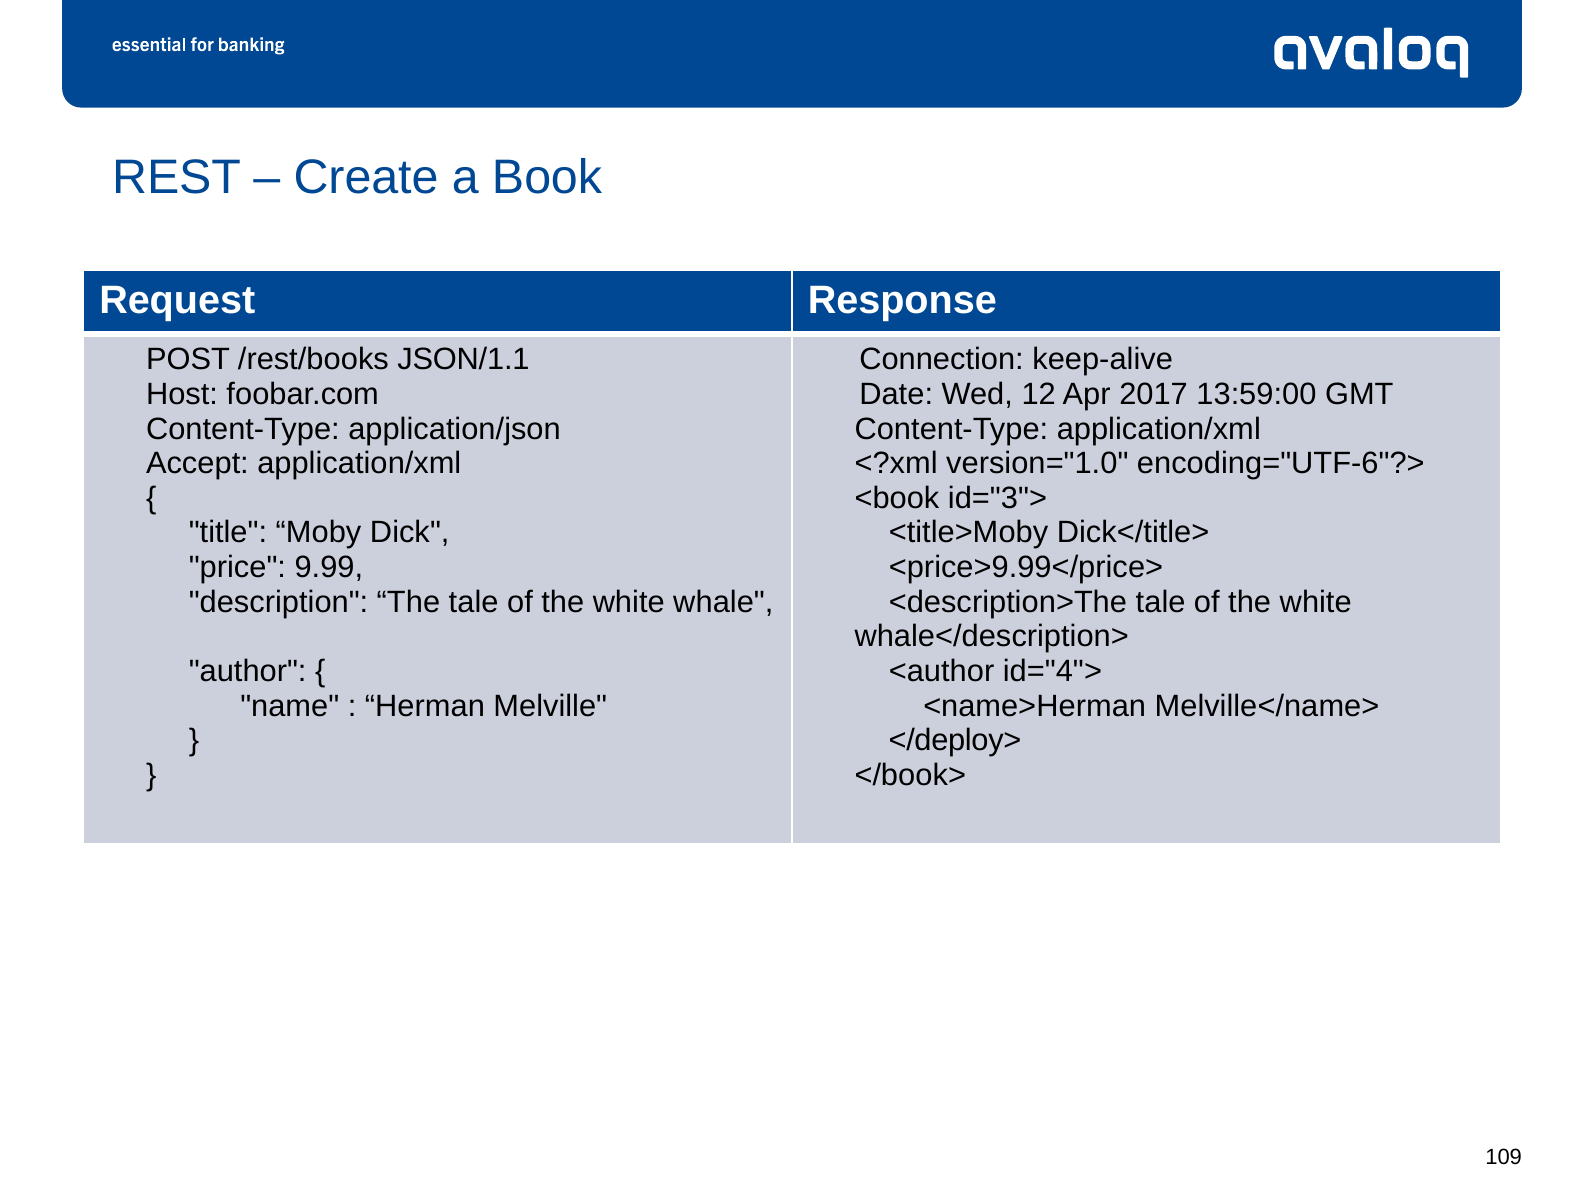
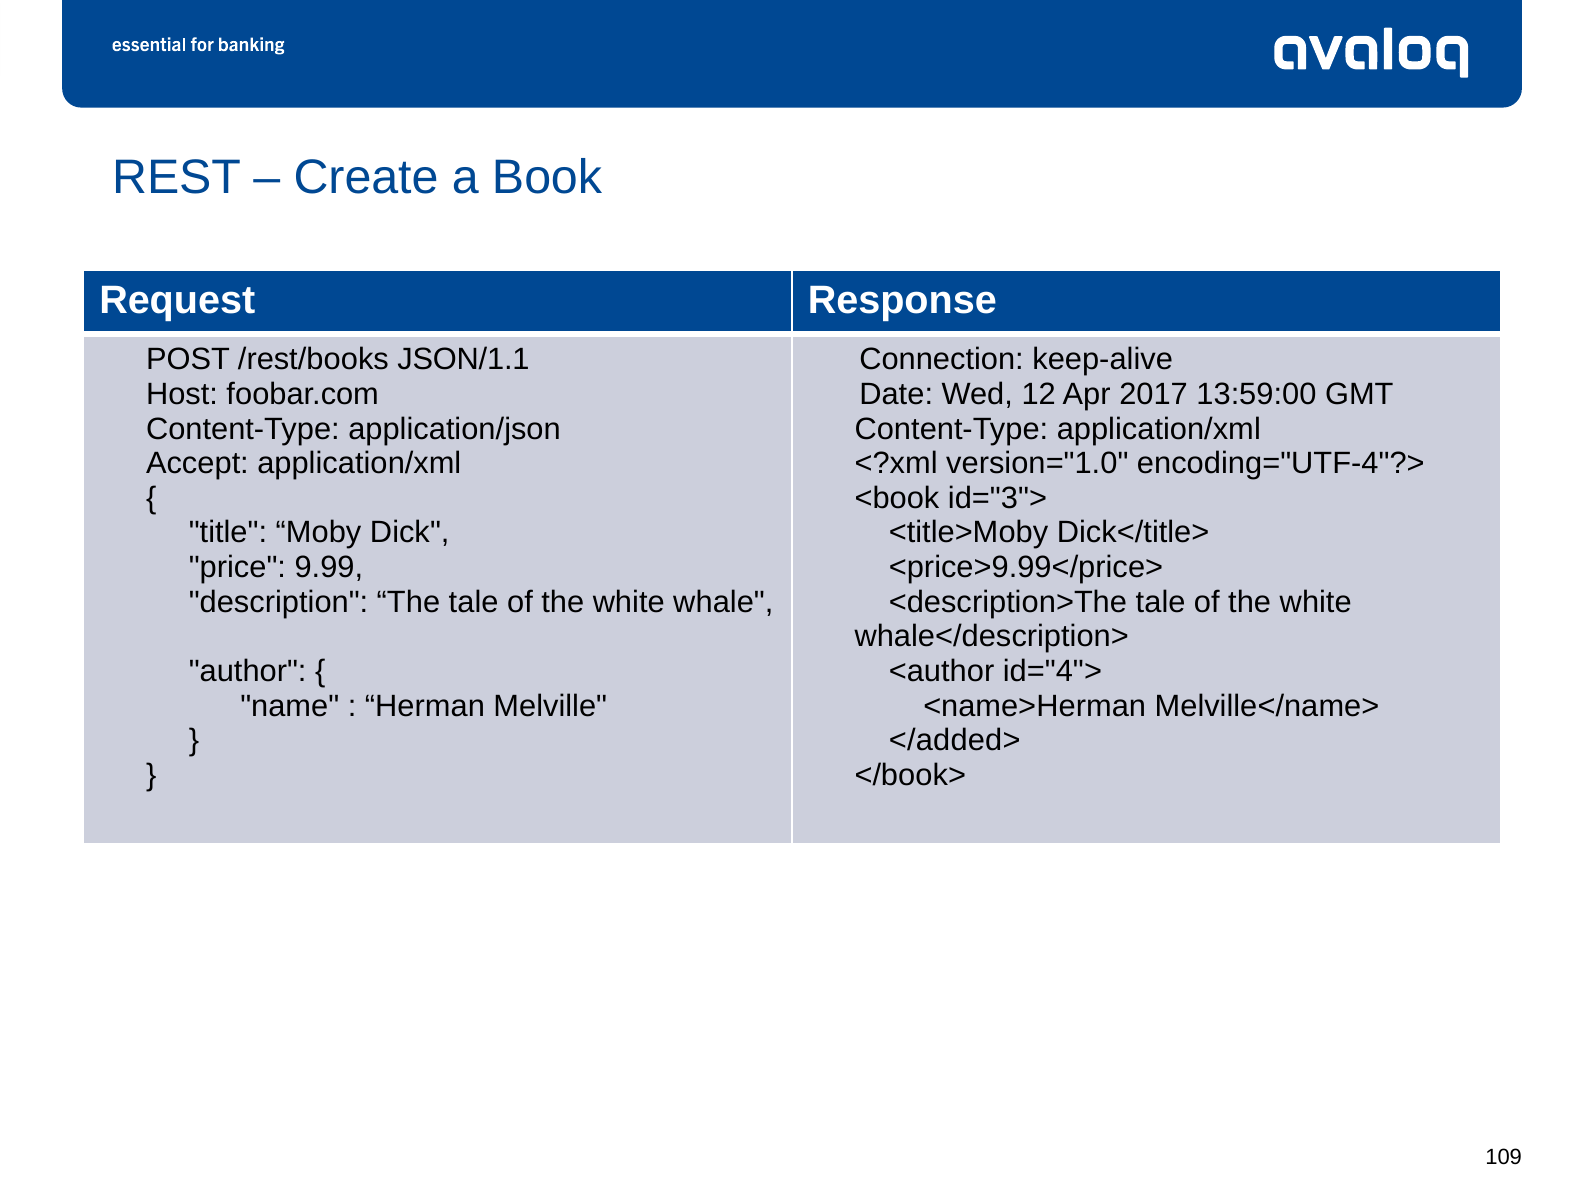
encoding="UTF-6"?>: encoding="UTF-6"?> -> encoding="UTF-4"?>
</deploy>: </deploy> -> </added>
